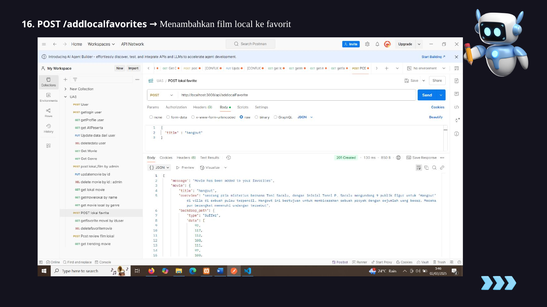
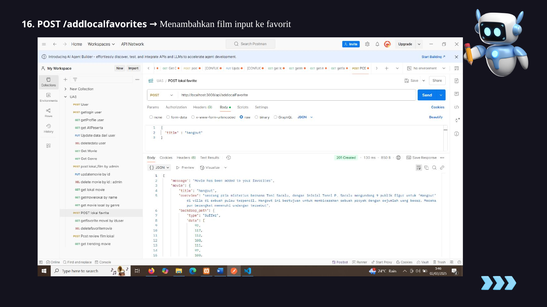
local: local -> input
